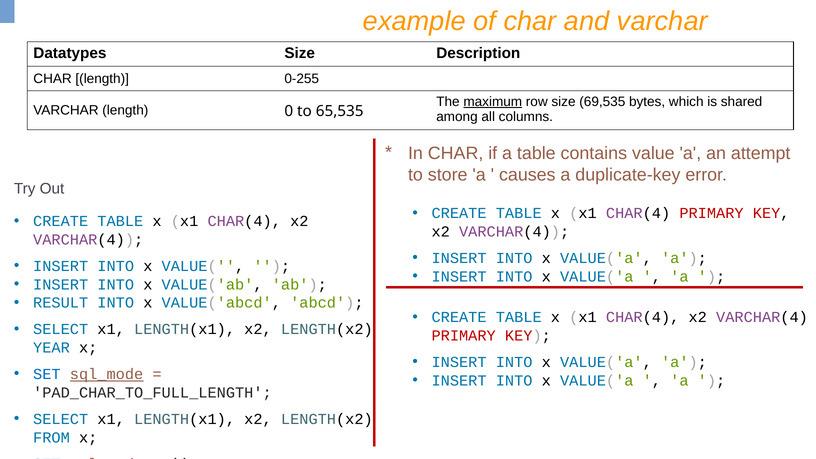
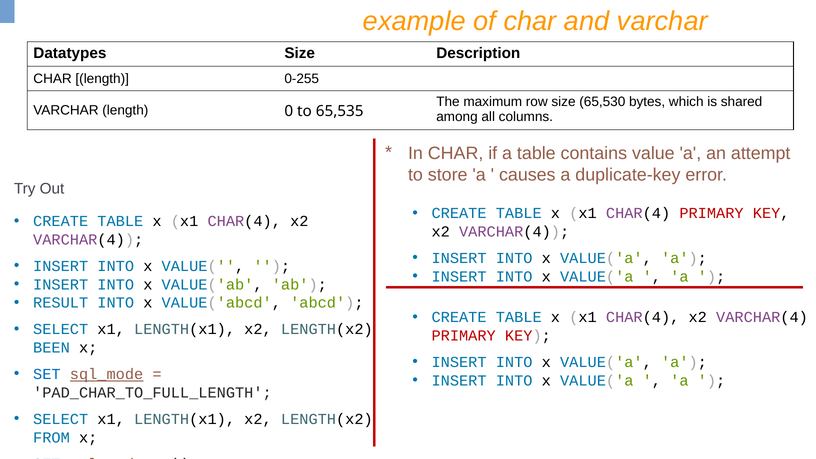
maximum underline: present -> none
69,535: 69,535 -> 65,530
YEAR: YEAR -> BEEN
